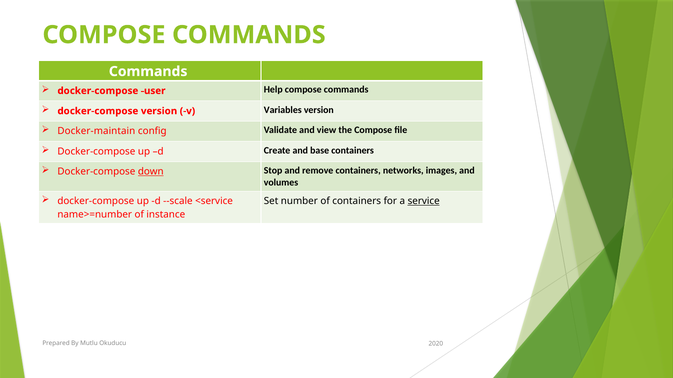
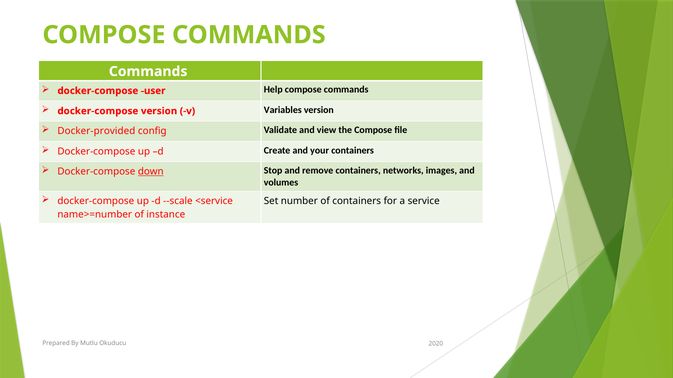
Docker-maintain: Docker-maintain -> Docker-provided
base: base -> your
service underline: present -> none
